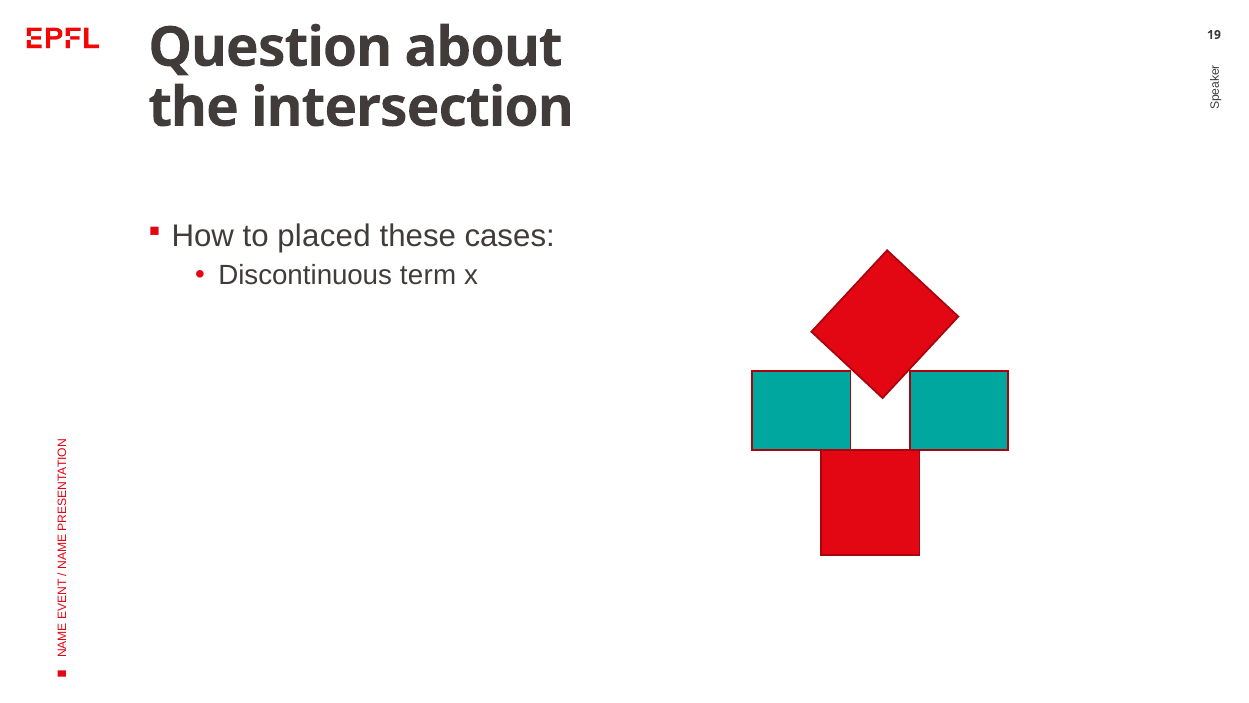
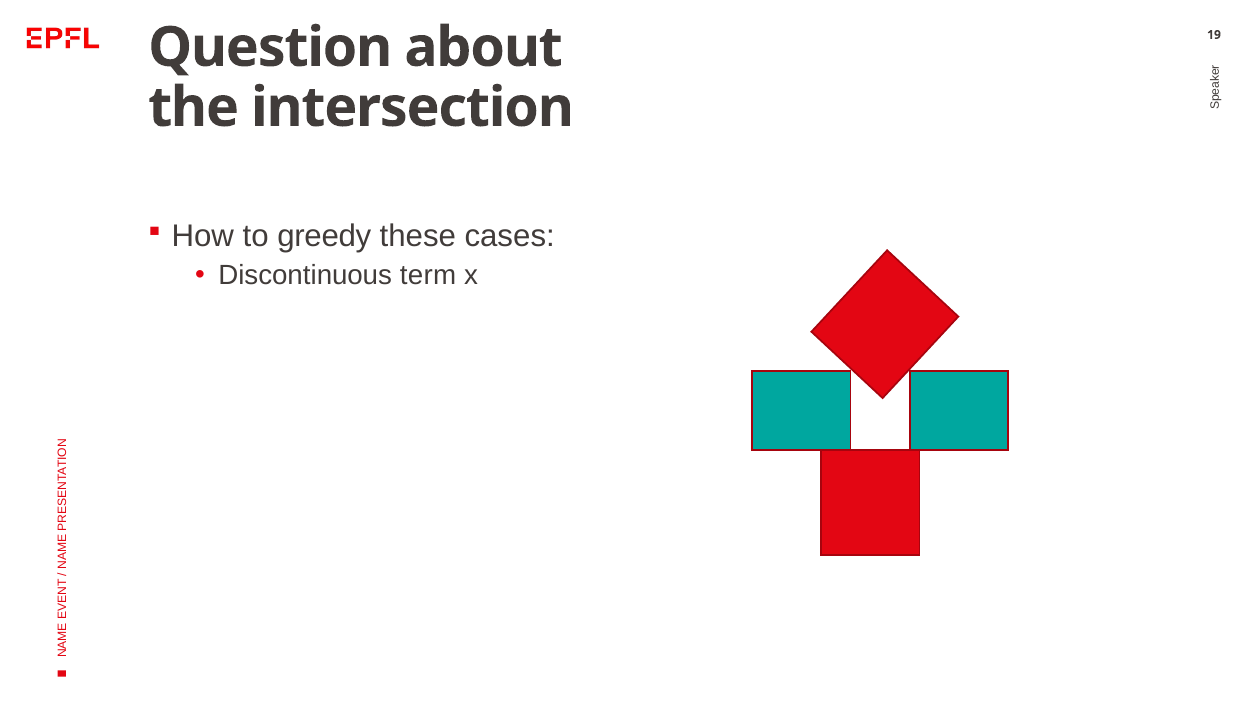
placed: placed -> greedy
